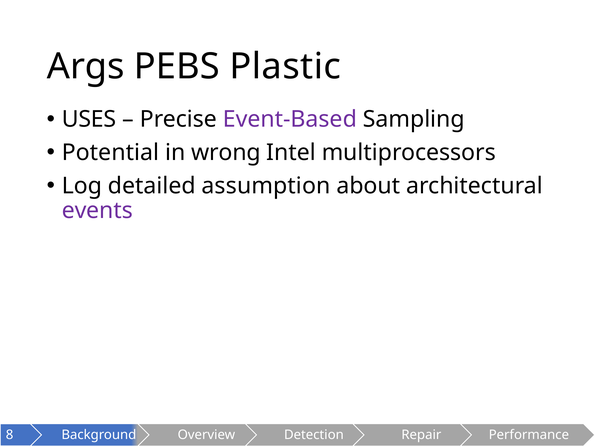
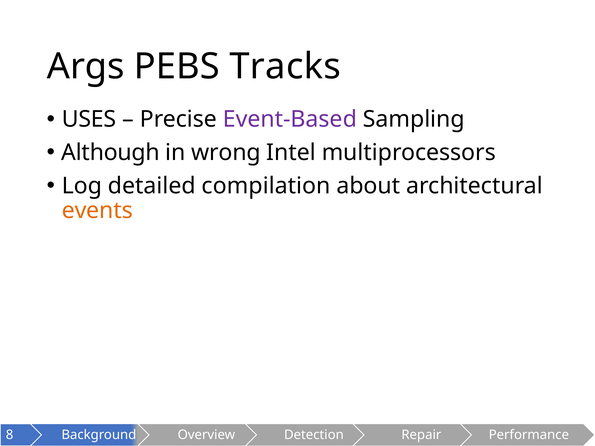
Plastic: Plastic -> Tracks
Potential: Potential -> Although
assumption: assumption -> compilation
events colour: purple -> orange
